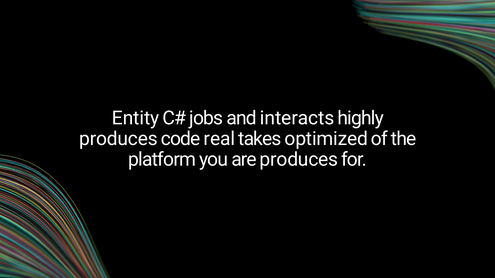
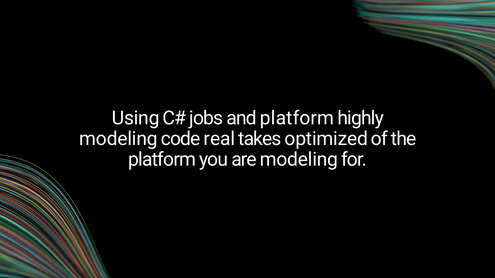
Entity: Entity -> Using
and interacts: interacts -> platform
produces at (118, 139): produces -> modeling
are produces: produces -> modeling
